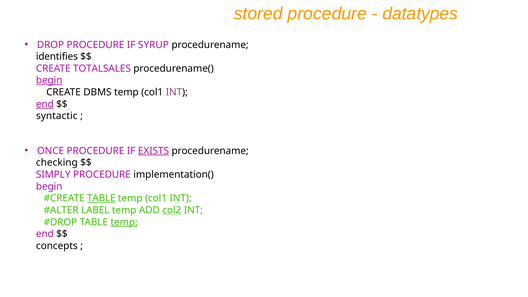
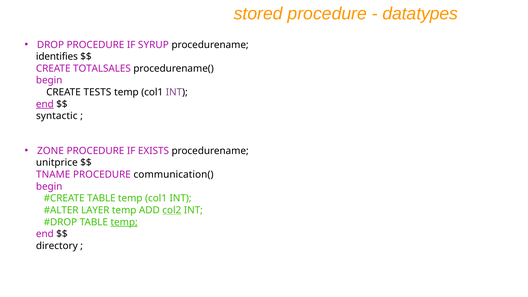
begin at (49, 80) underline: present -> none
DBMS: DBMS -> TESTS
ONCE: ONCE -> ZONE
EXISTS underline: present -> none
checking: checking -> unitprice
SIMPLY: SIMPLY -> TNAME
implementation(: implementation( -> communication(
TABLE at (101, 198) underline: present -> none
LABEL: LABEL -> LAYER
concepts: concepts -> directory
